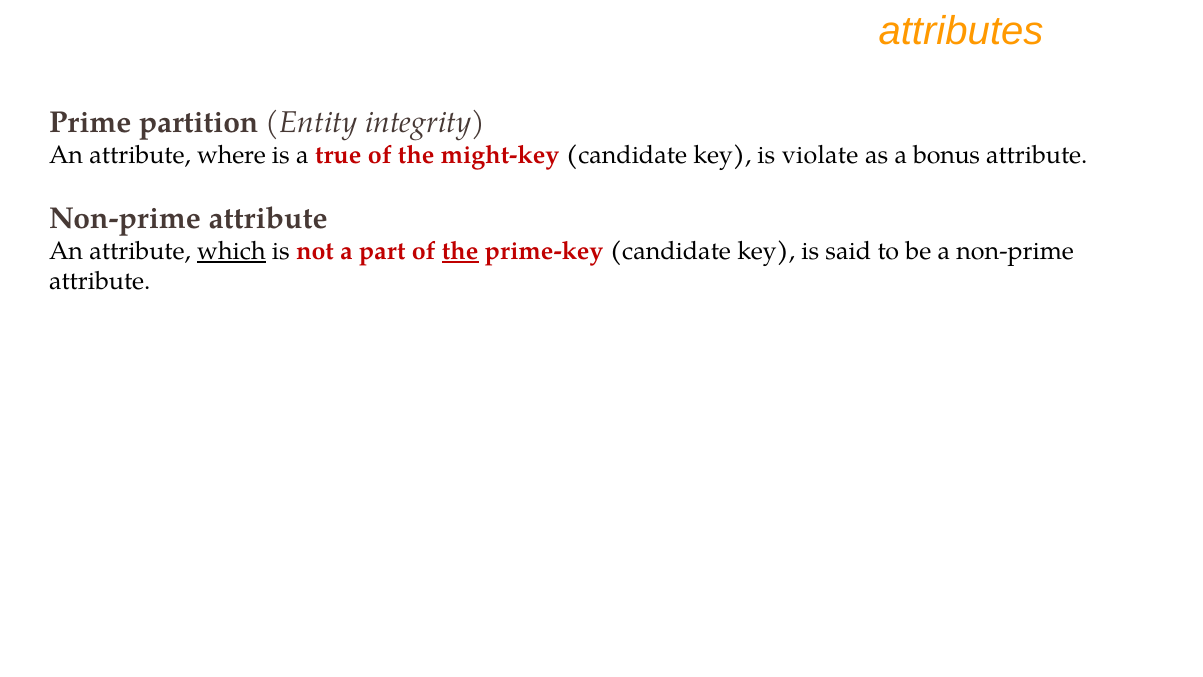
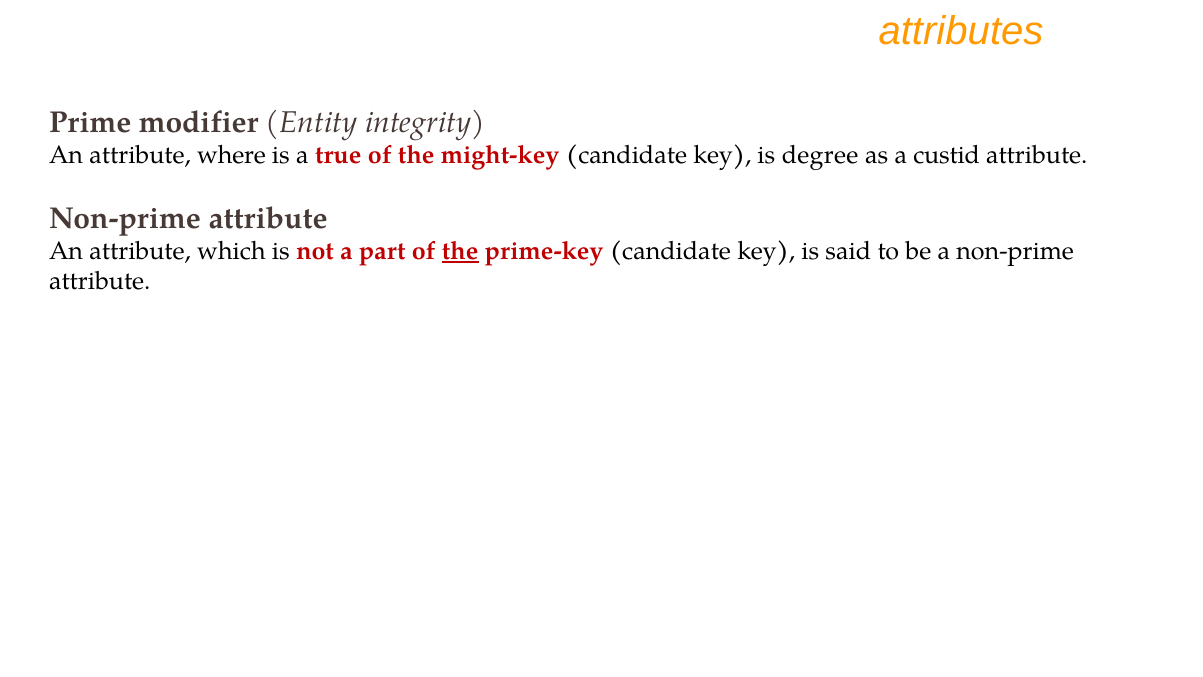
partition: partition -> modifier
violate: violate -> degree
bonus: bonus -> custid
which underline: present -> none
